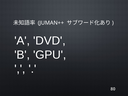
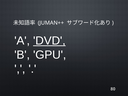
DVD underline: none -> present
